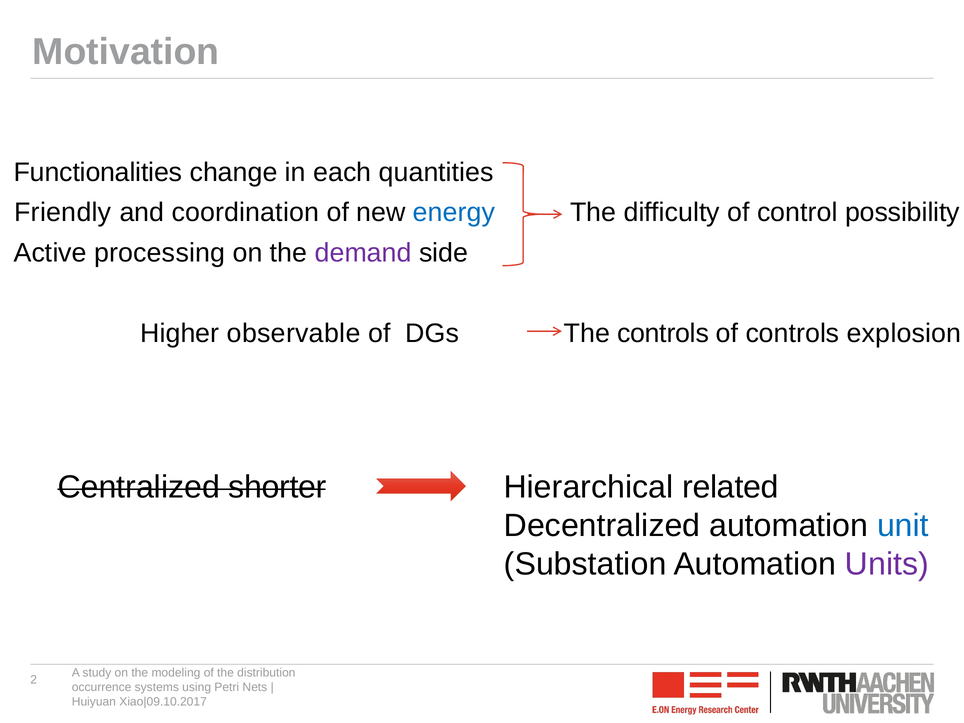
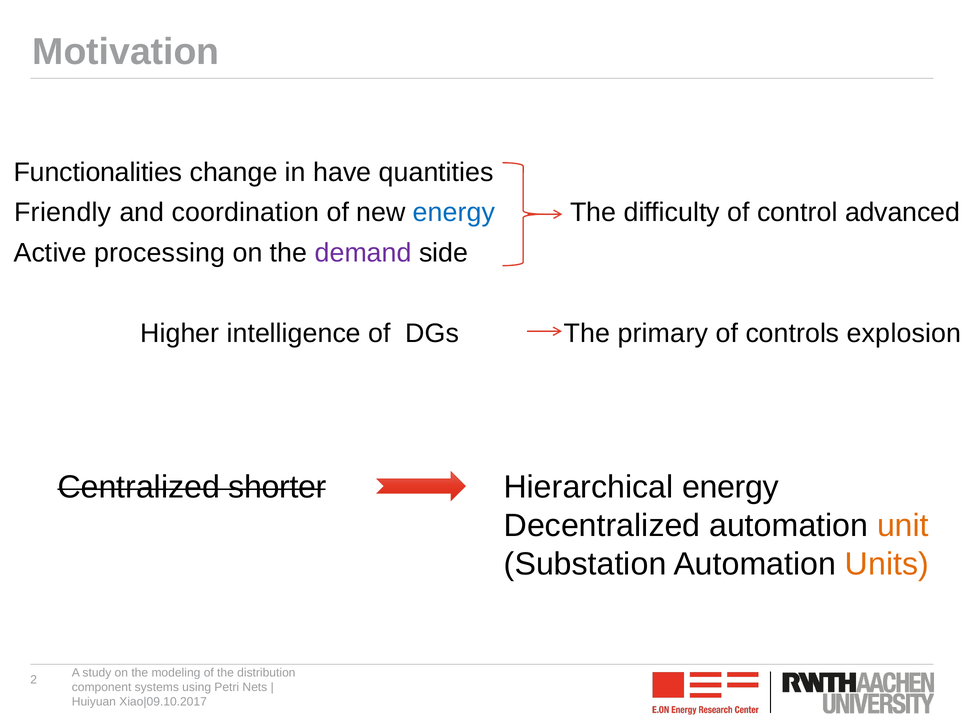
each: each -> have
possibility: possibility -> advanced
observable: observable -> intelligence
The controls: controls -> primary
Hierarchical related: related -> energy
unit colour: blue -> orange
Units colour: purple -> orange
occurrence: occurrence -> component
